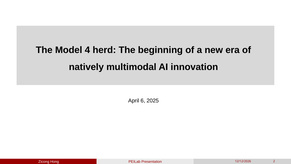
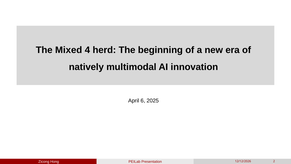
Model: Model -> Mixed
